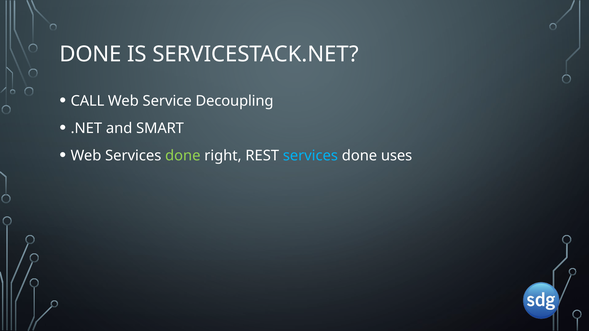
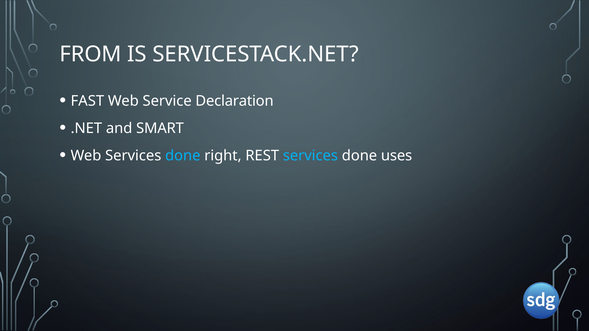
DONE at (91, 54): DONE -> FROM
CALL: CALL -> FAST
Decoupling: Decoupling -> Declaration
done at (183, 156) colour: light green -> light blue
